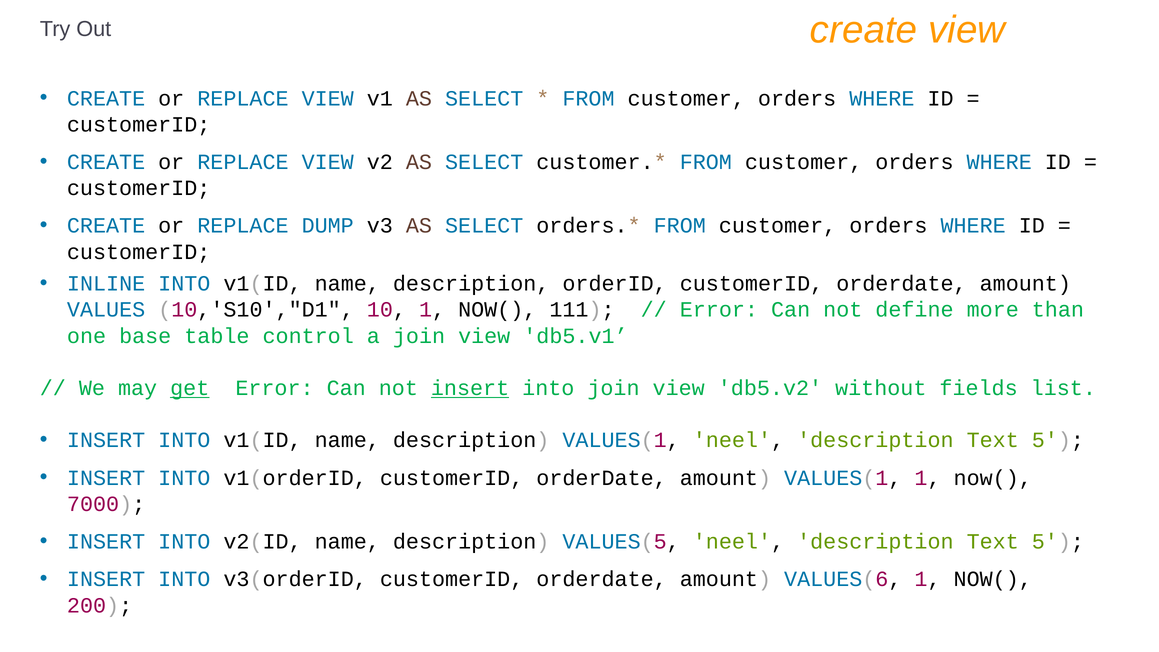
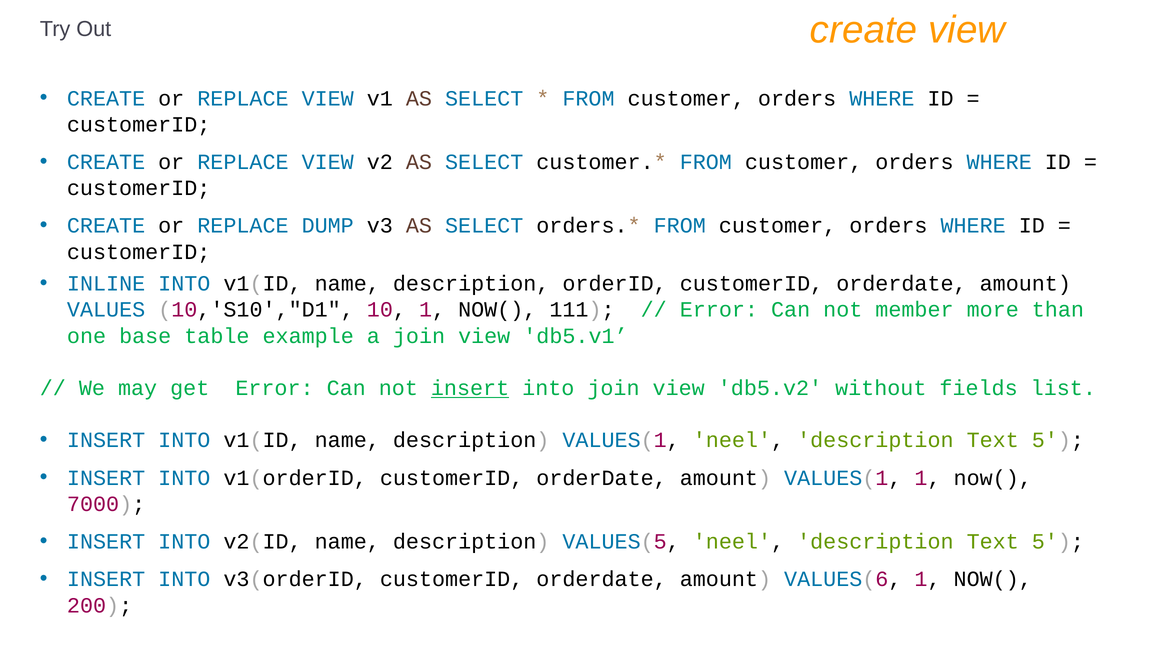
define: define -> member
control: control -> example
get underline: present -> none
